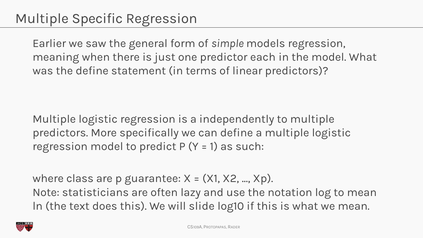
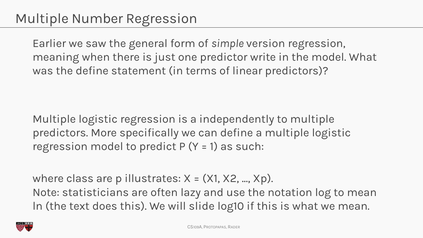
Specific: Specific -> Number
models: models -> version
each: each -> write
guarantee: guarantee -> illustrates
